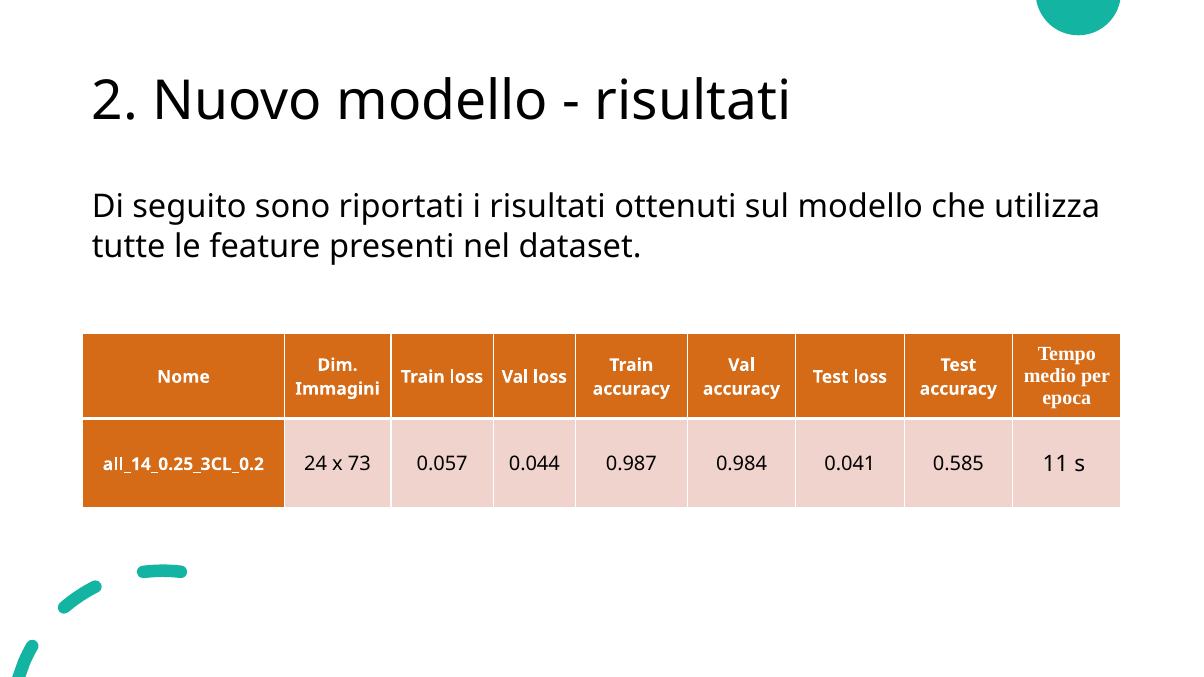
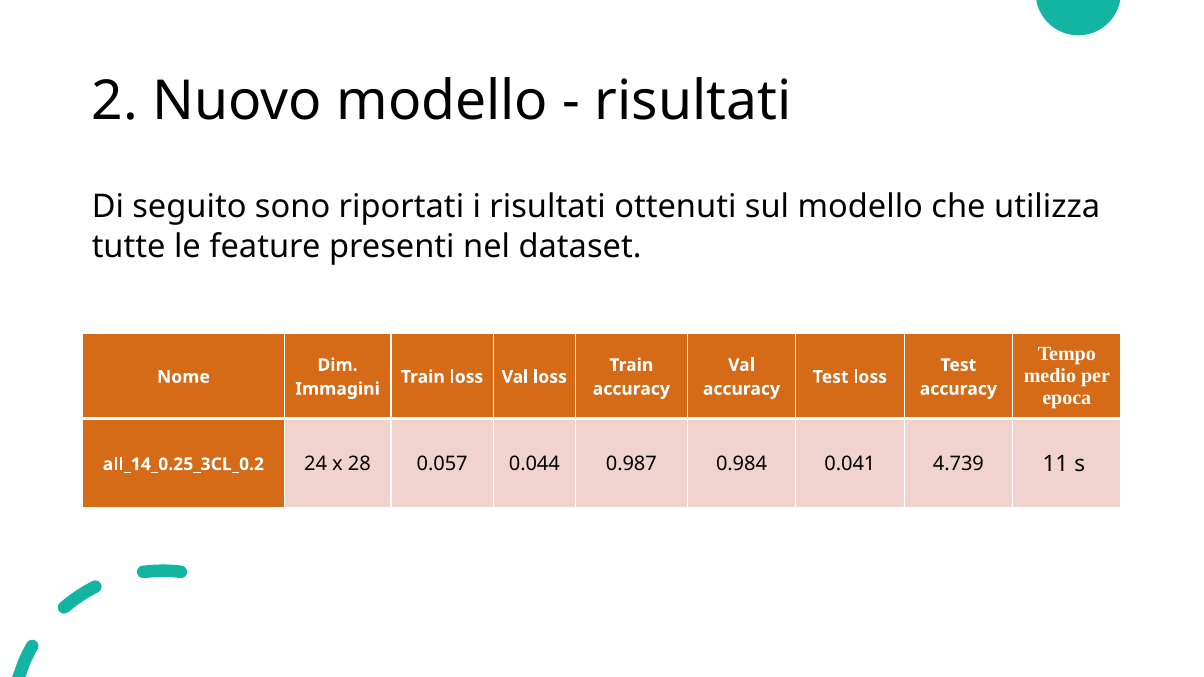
73: 73 -> 28
0.585: 0.585 -> 4.739
